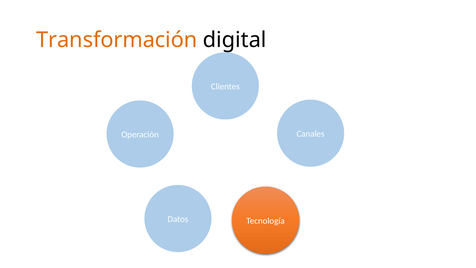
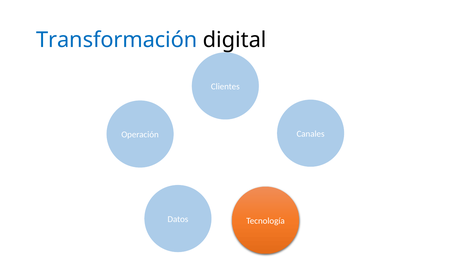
Transformación colour: orange -> blue
